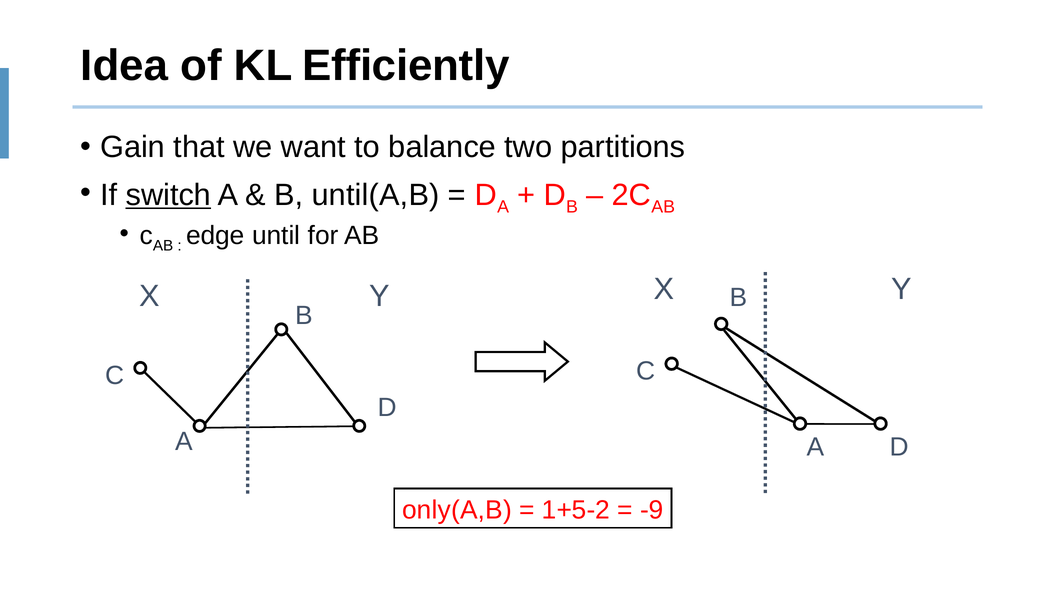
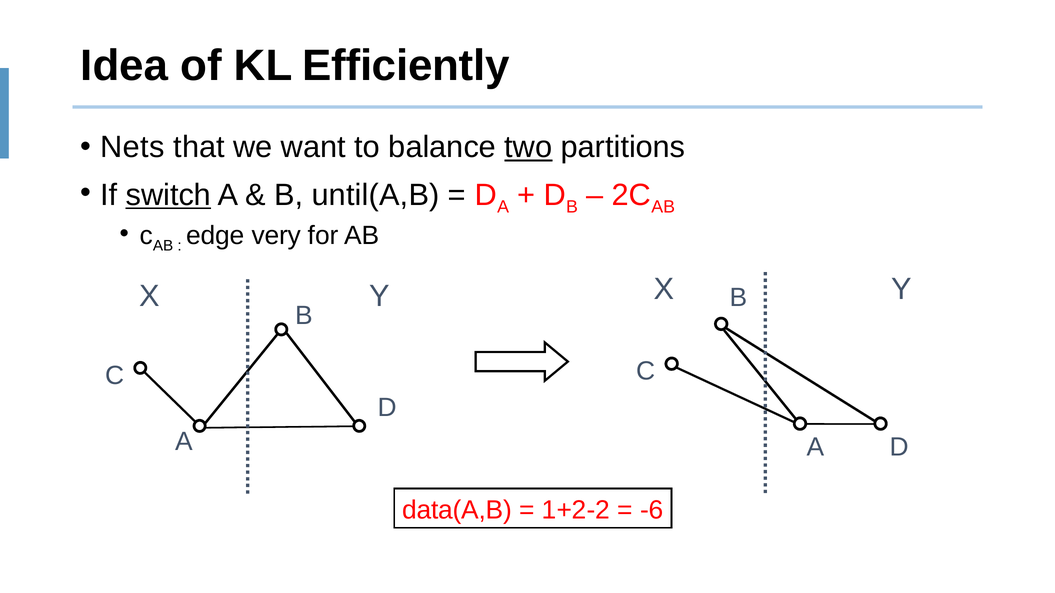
Gain: Gain -> Nets
two underline: none -> present
until: until -> very
only(A,B: only(A,B -> data(A,B
1+5-2: 1+5-2 -> 1+2-2
-9: -9 -> -6
